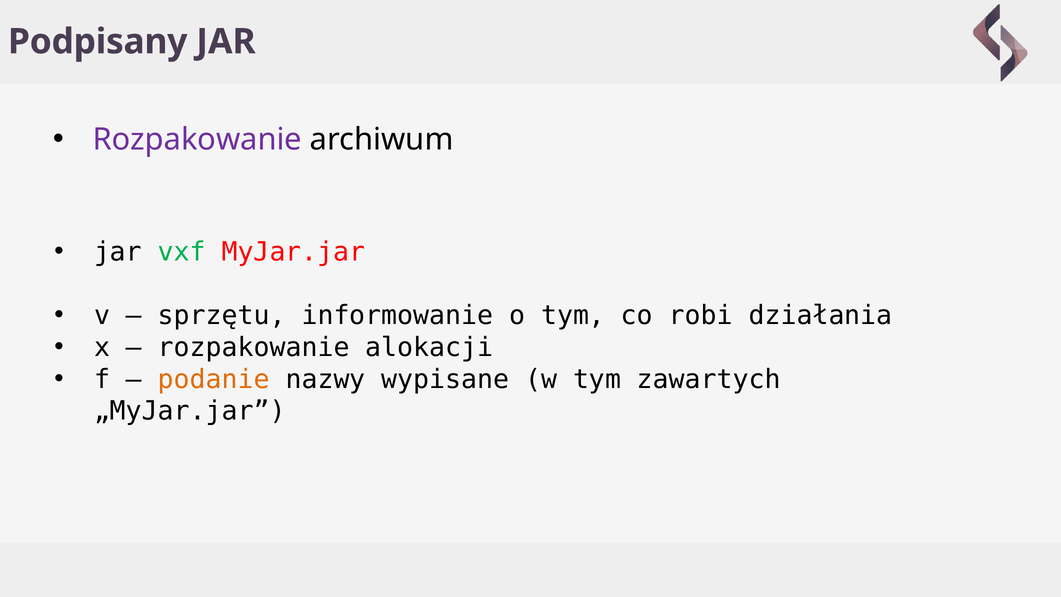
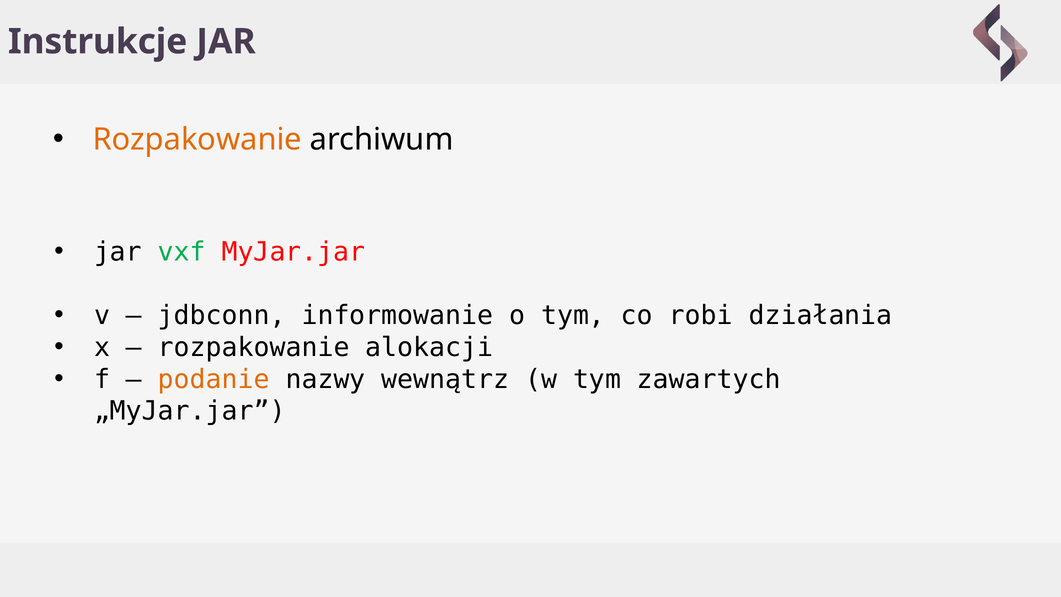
Podpisany: Podpisany -> Instrukcje
Rozpakowanie at (197, 140) colour: purple -> orange
sprzętu: sprzętu -> jdbconn
wypisane: wypisane -> wewnątrz
